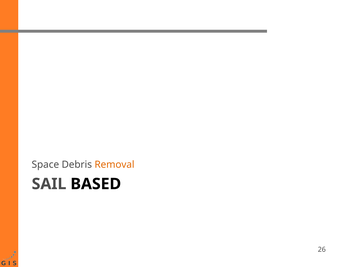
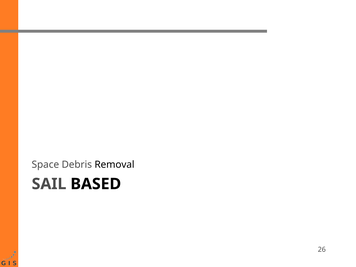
Removal colour: orange -> black
